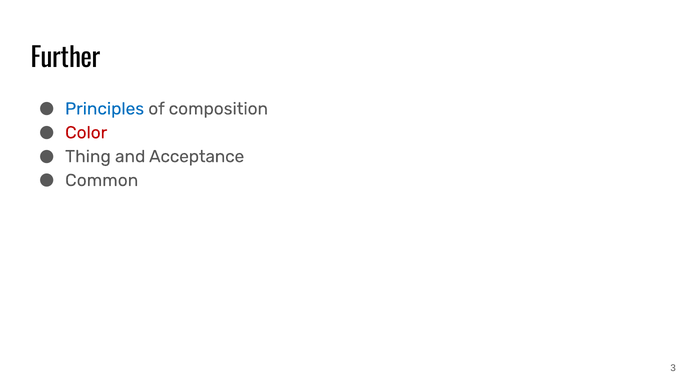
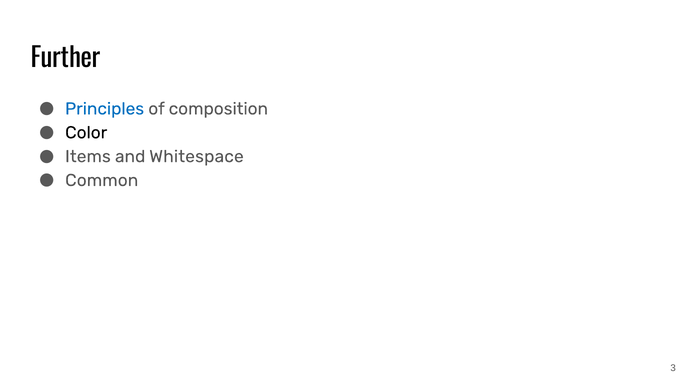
Color colour: red -> black
Thing: Thing -> Items
Acceptance: Acceptance -> Whitespace
